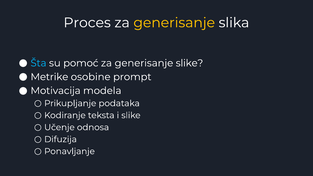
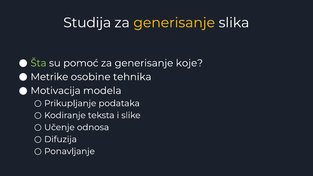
Proces: Proces -> Studija
Šta colour: light blue -> light green
generisanje slike: slike -> koje
prompt: prompt -> tehnika
